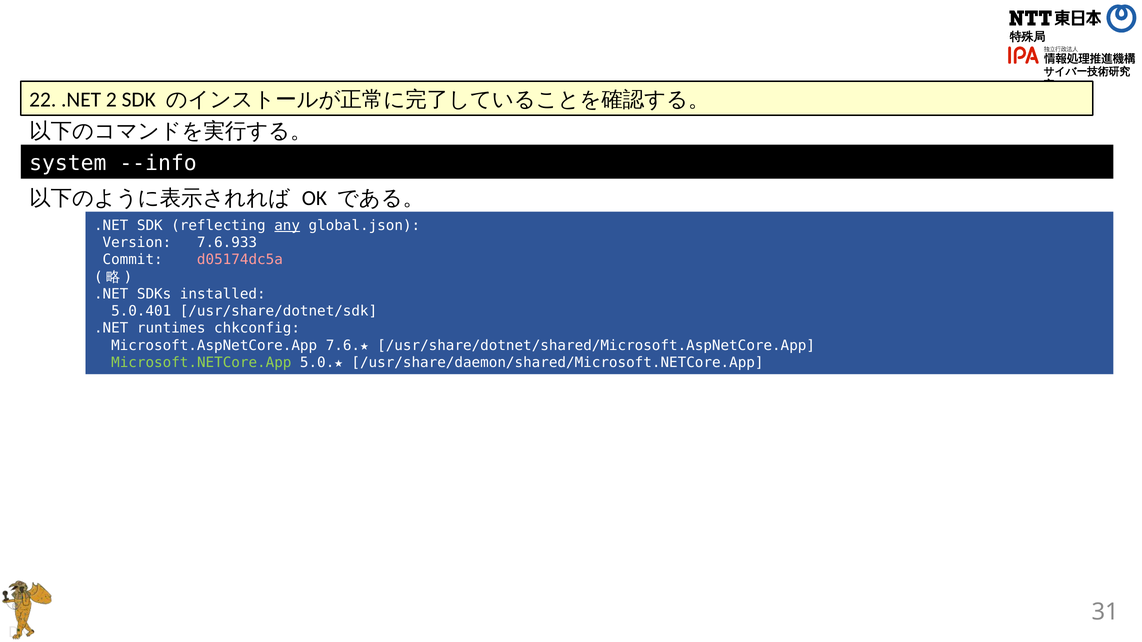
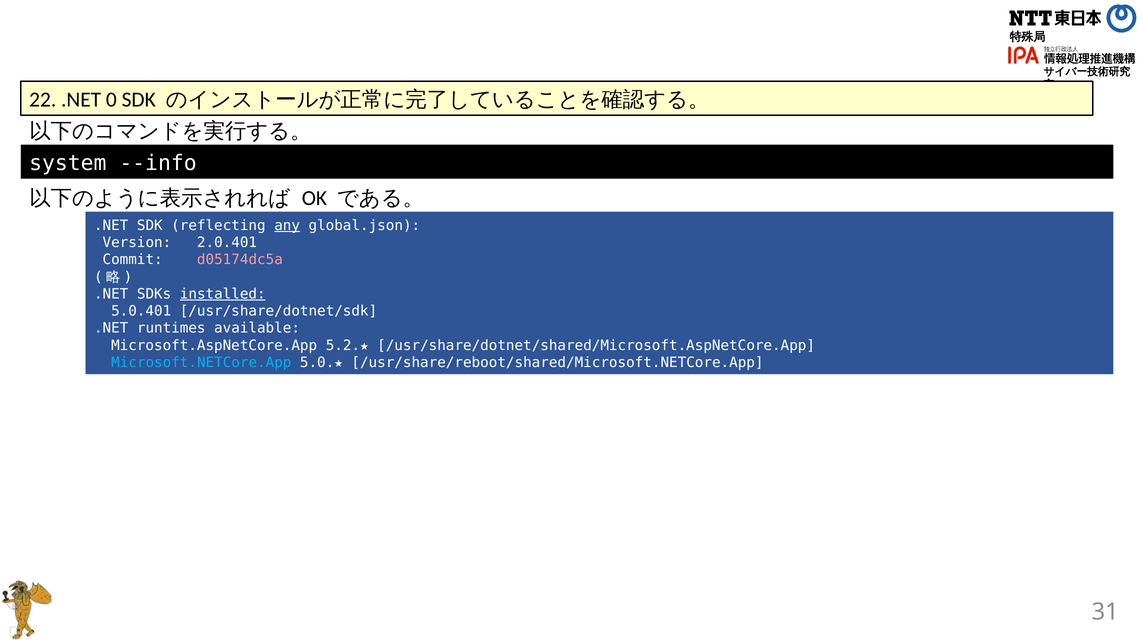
2: 2 -> 0
7.6.933: 7.6.933 -> 2.0.401
installed underline: none -> present
chkconfig: chkconfig -> available
7.6.★: 7.6.★ -> 5.2.★
Microsoft.NETCore.App colour: light green -> light blue
/usr/share/daemon/shared/Microsoft.NETCore.App: /usr/share/daemon/shared/Microsoft.NETCore.App -> /usr/share/reboot/shared/Microsoft.NETCore.App
